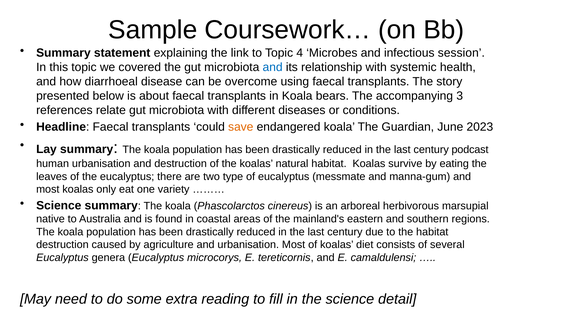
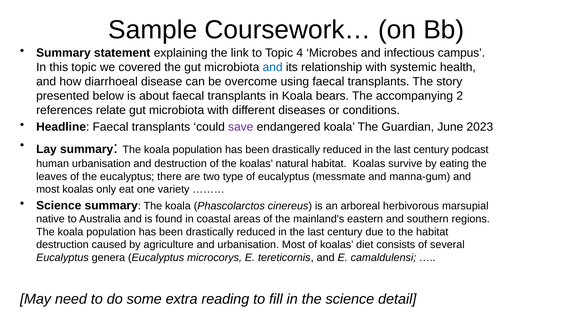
session: session -> campus
3: 3 -> 2
save colour: orange -> purple
